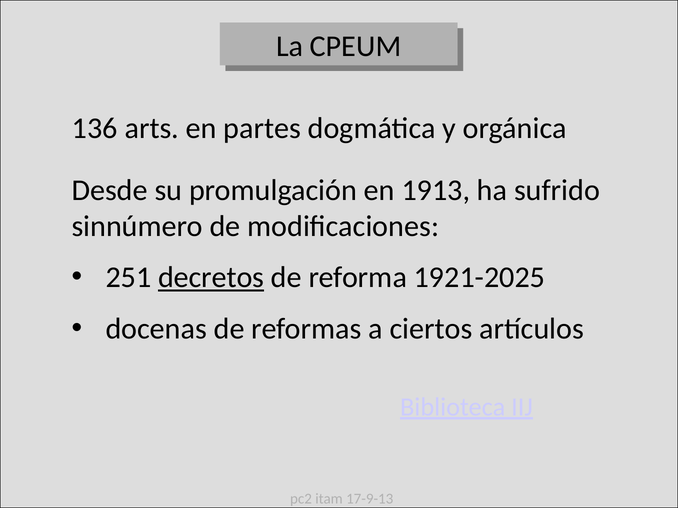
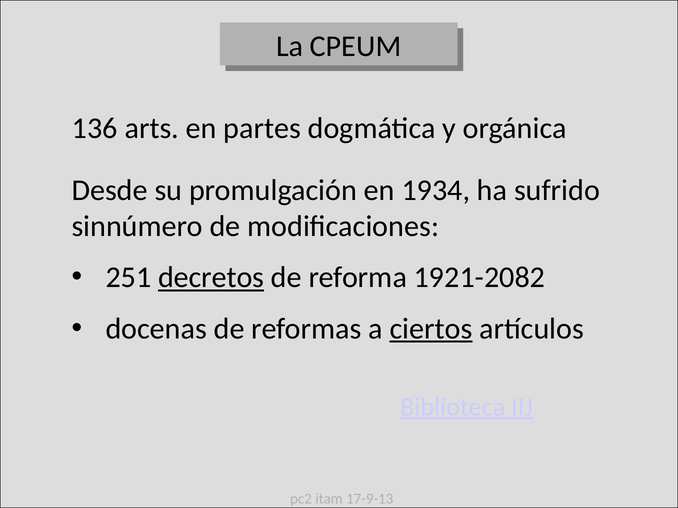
1913: 1913 -> 1934
1921-2025: 1921-2025 -> 1921-2082
ciertos underline: none -> present
